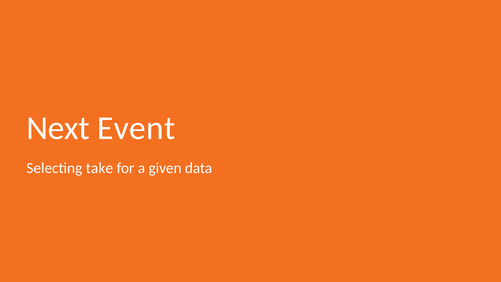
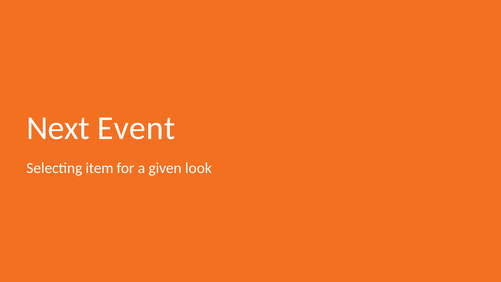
take: take -> item
data: data -> look
